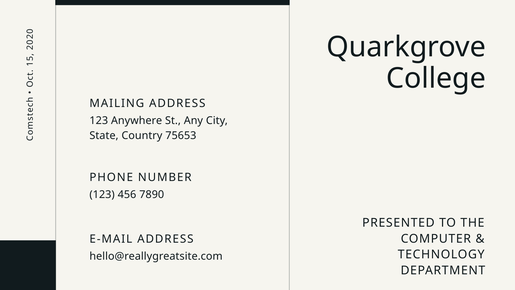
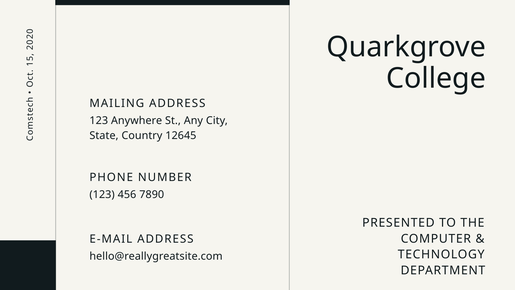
75653: 75653 -> 12645
